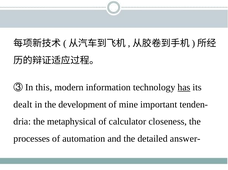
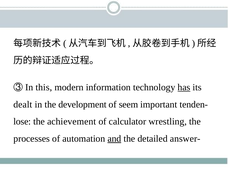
mine: mine -> seem
dria: dria -> lose
metaphysical: metaphysical -> achievement
closeness: closeness -> wrestling
and underline: none -> present
